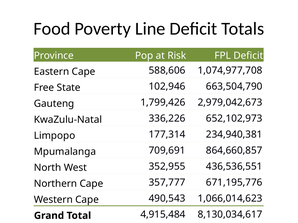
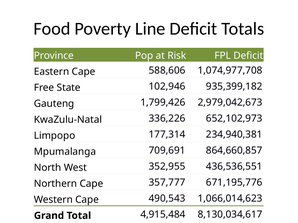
663,504,790: 663,504,790 -> 935,399,182
